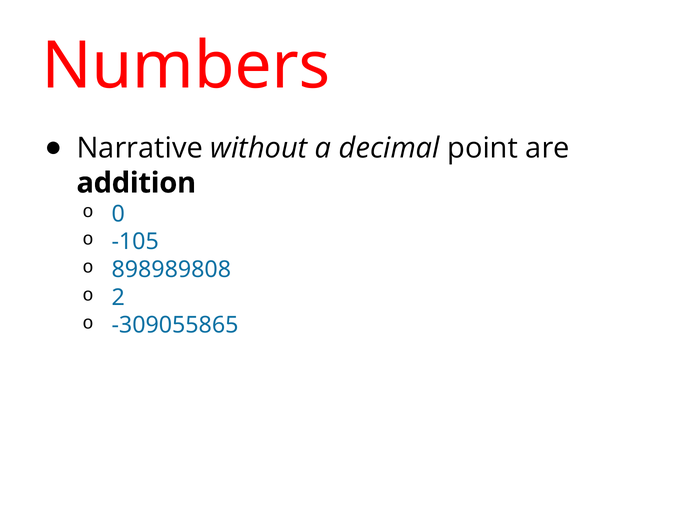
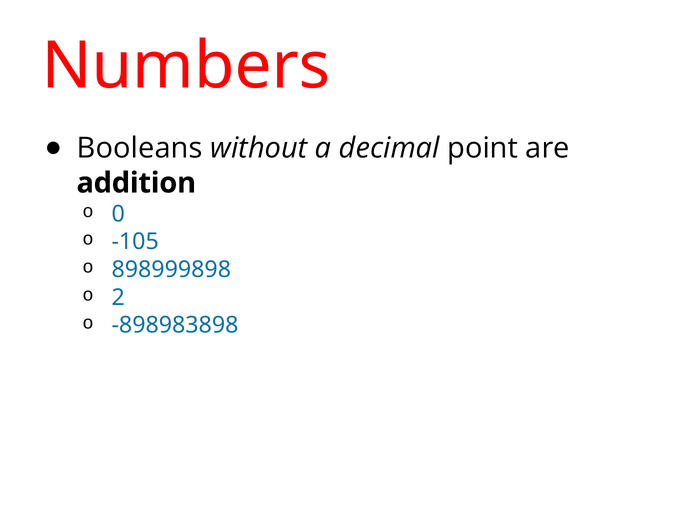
Narrative: Narrative -> Booleans
898989808: 898989808 -> 898999898
-309055865: -309055865 -> -898983898
